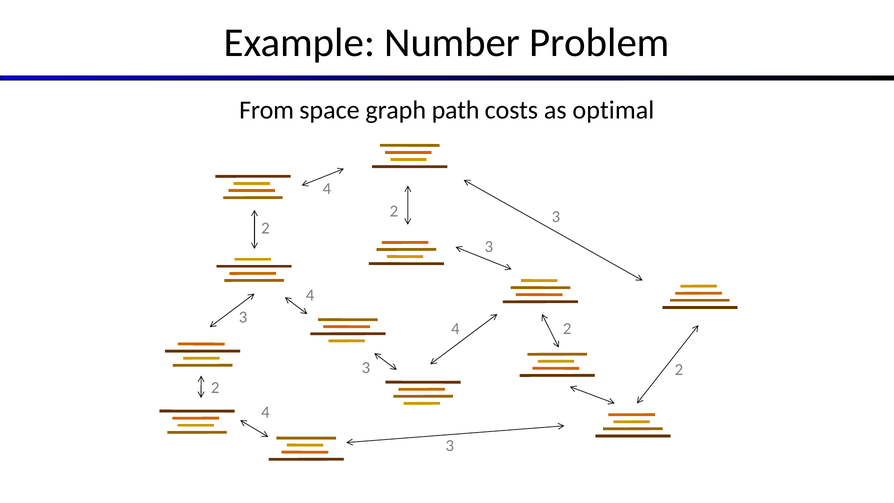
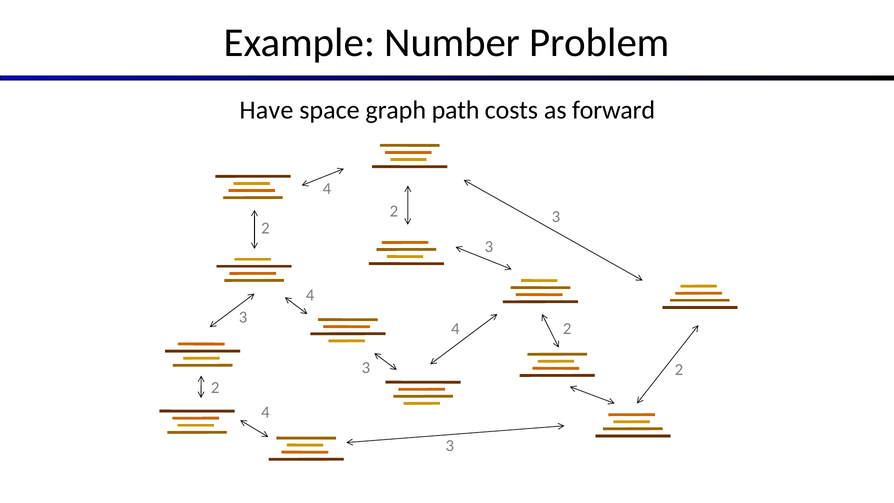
From: From -> Have
optimal: optimal -> forward
